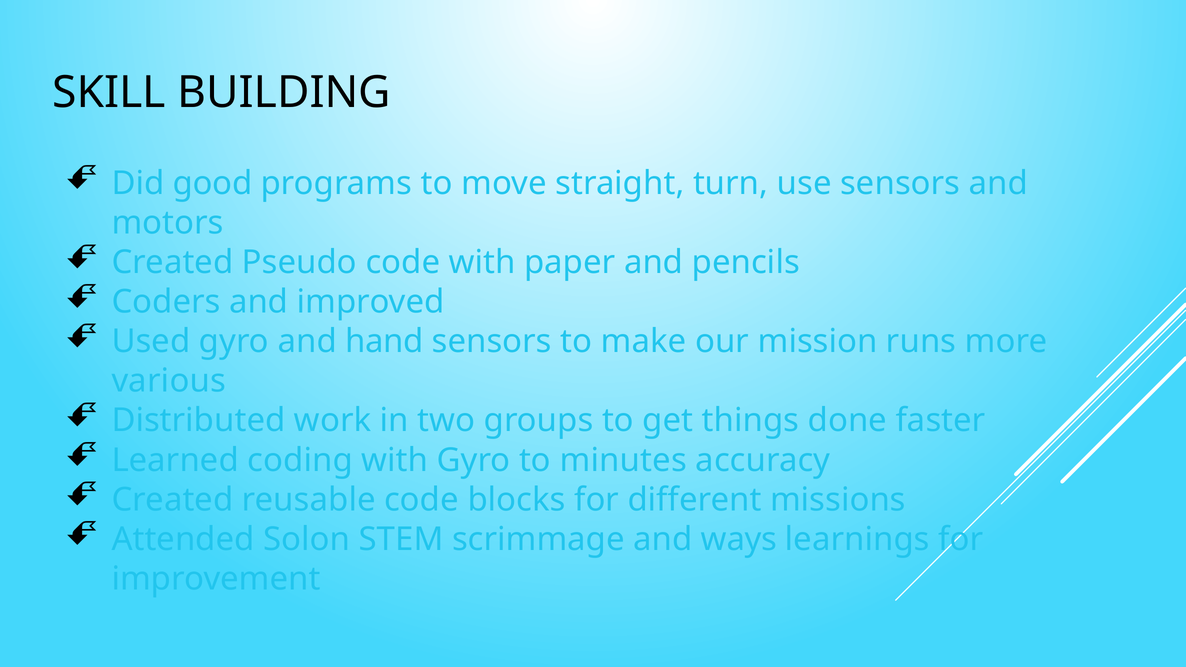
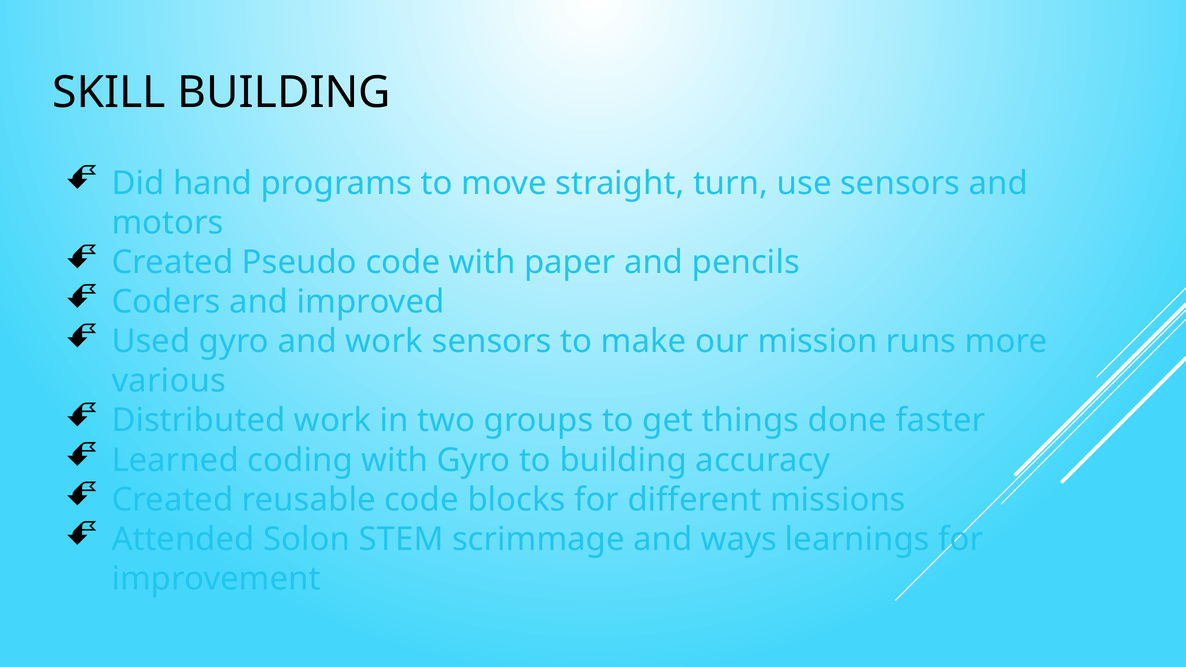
good: good -> hand
and hand: hand -> work
to minutes: minutes -> building
